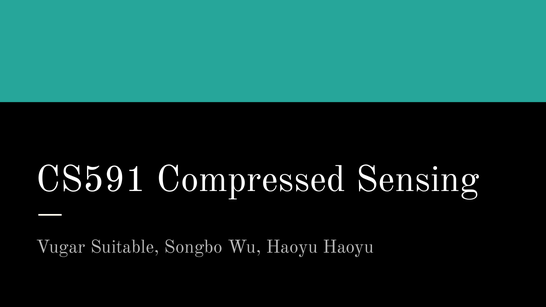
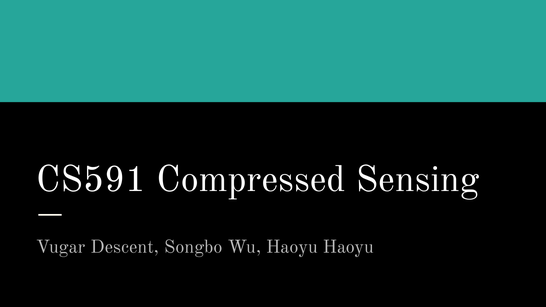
Suitable: Suitable -> Descent
